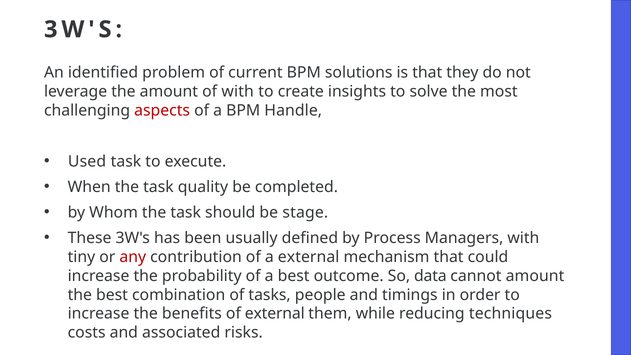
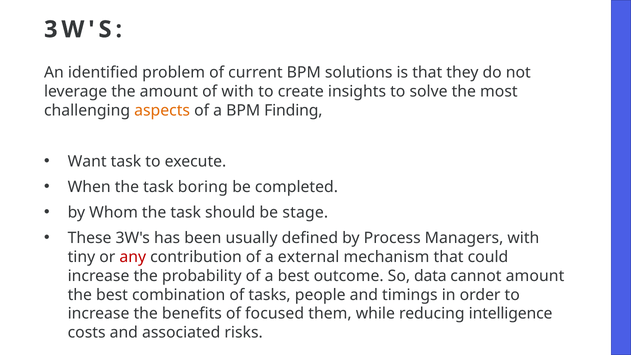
aspects colour: red -> orange
Handle: Handle -> Finding
Used: Used -> Want
quality: quality -> boring
of external: external -> focused
techniques: techniques -> intelligence
